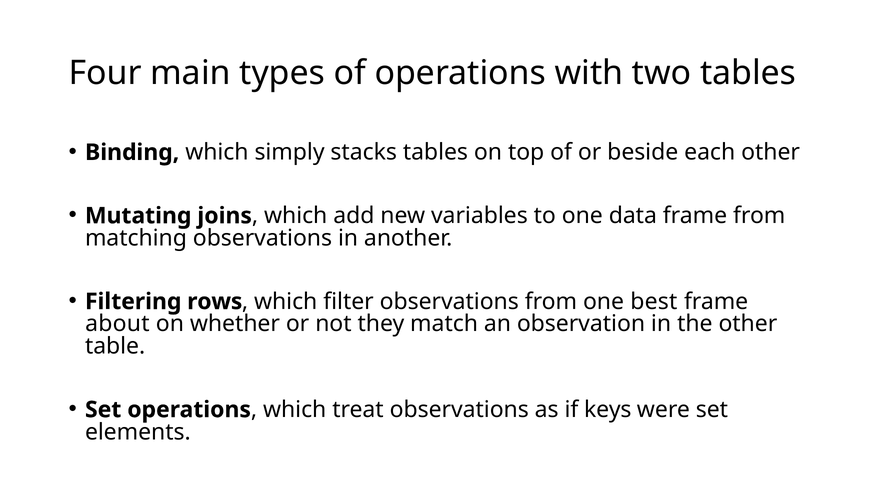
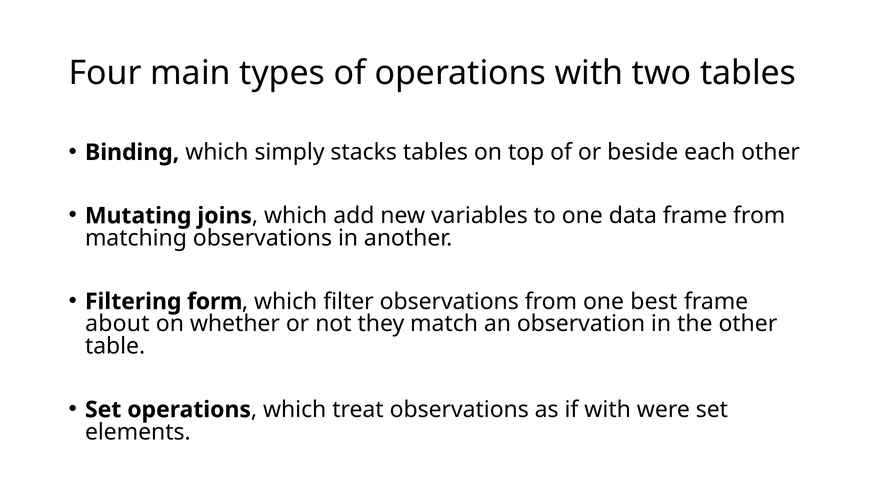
rows: rows -> form
if keys: keys -> with
